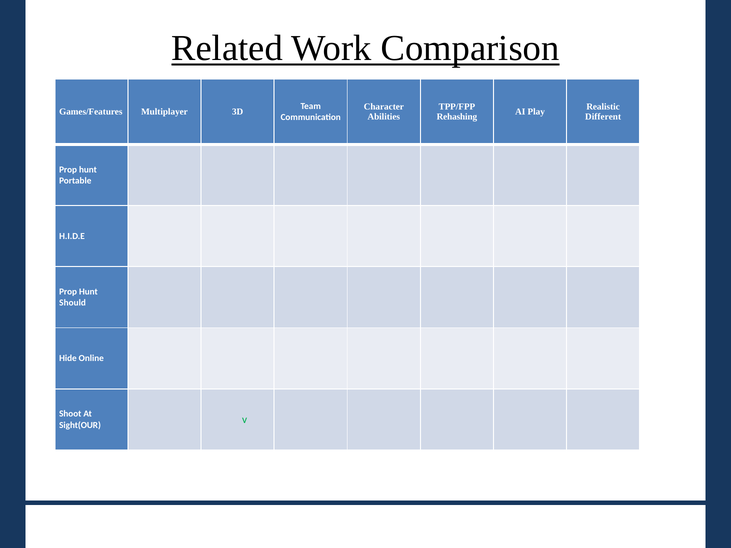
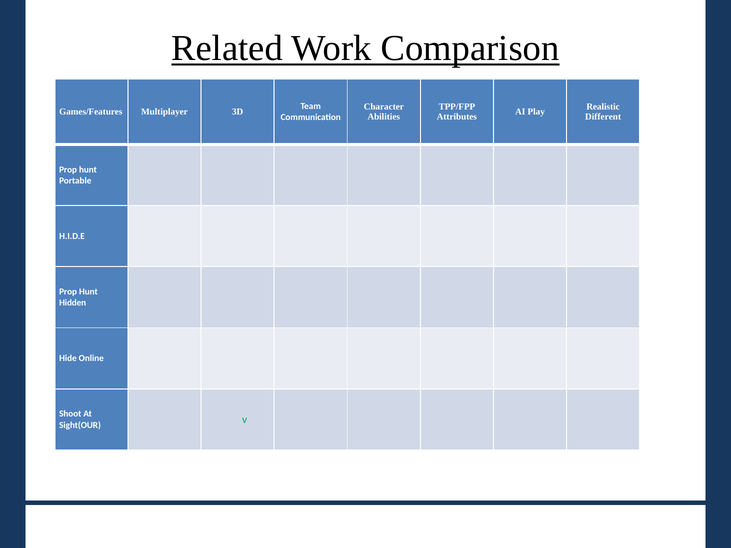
Rehashing: Rehashing -> Attributes
Should: Should -> Hidden
